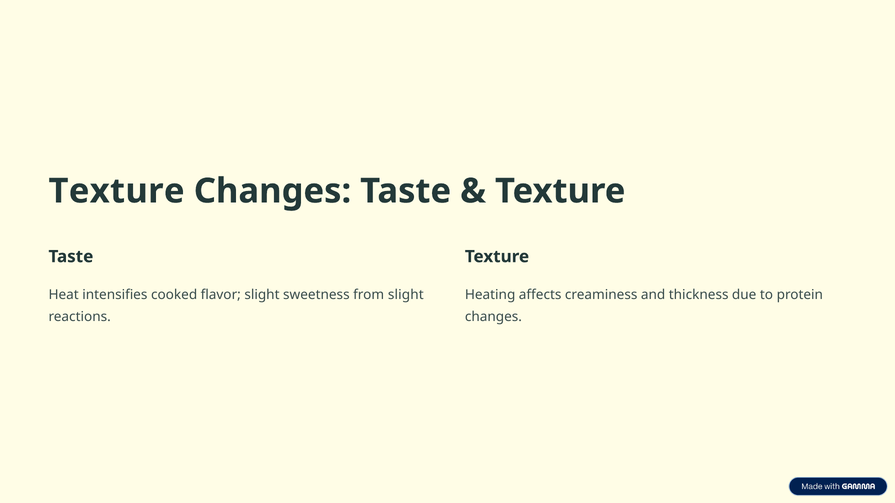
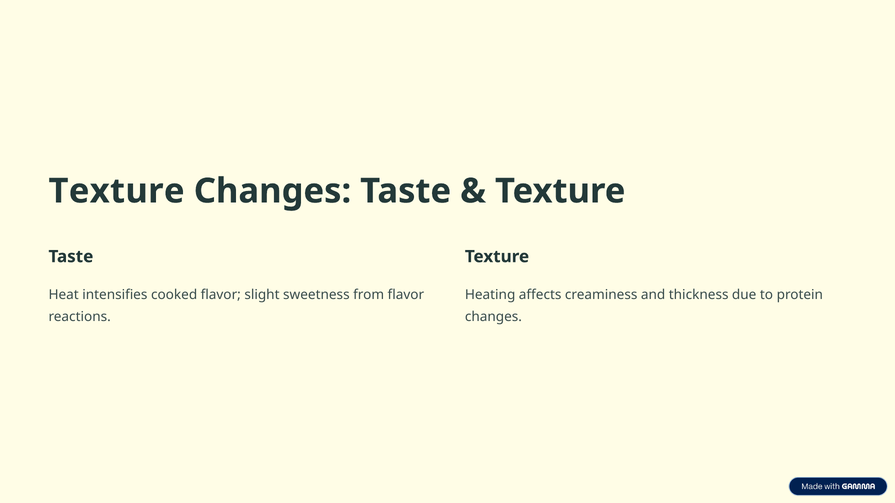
from slight: slight -> flavor
